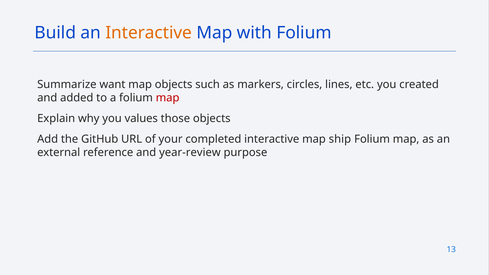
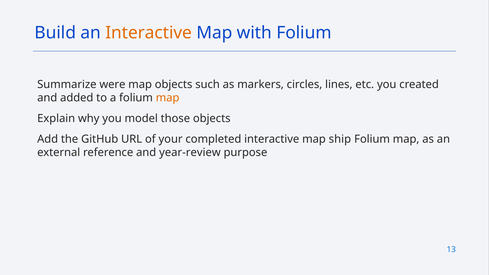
want: want -> were
map at (168, 98) colour: red -> orange
values: values -> model
